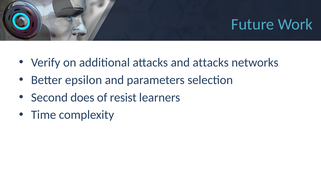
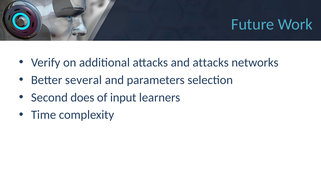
epsilon: epsilon -> several
resist: resist -> input
